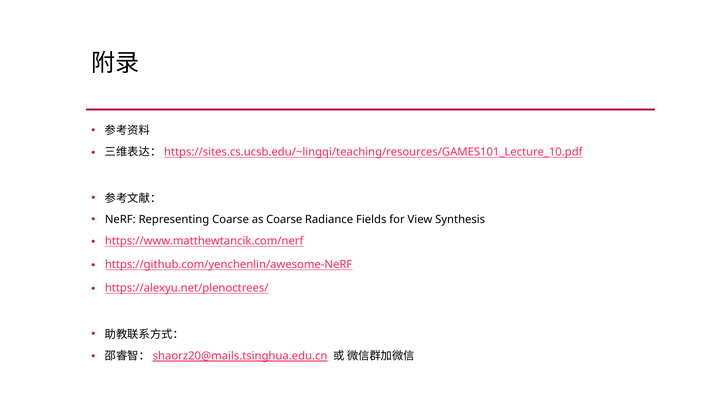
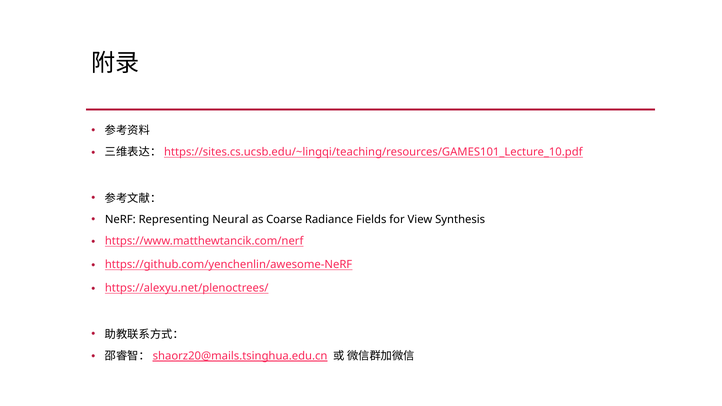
Representing Coarse: Coarse -> Neural
